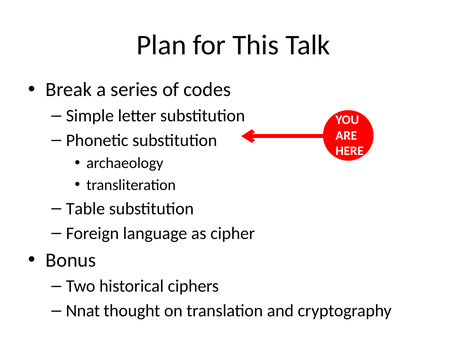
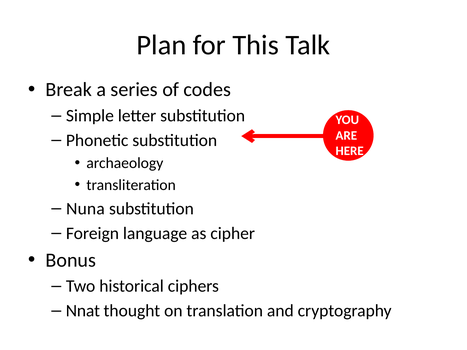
Table: Table -> Nuna
